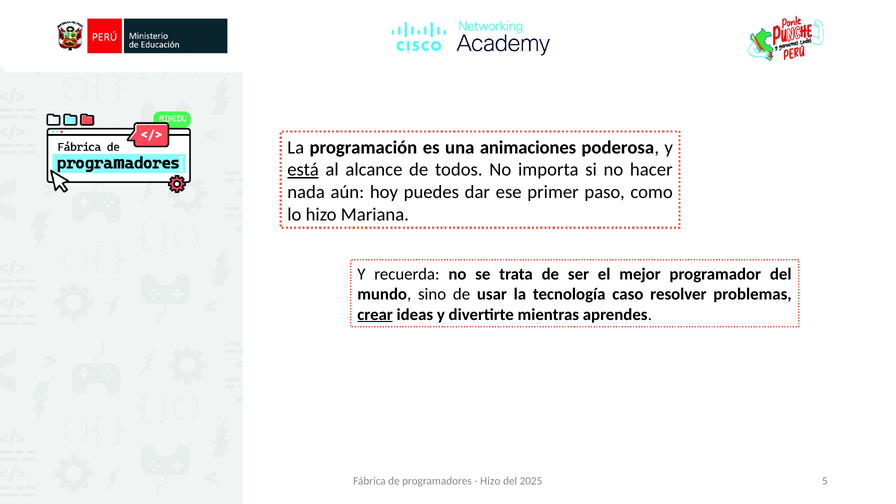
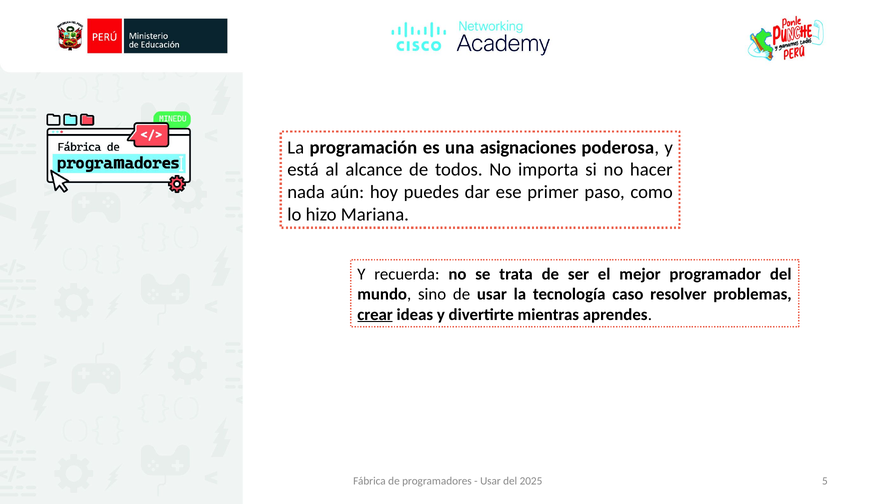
animaciones: animaciones -> asignaciones
está underline: present -> none
Hizo at (490, 481): Hizo -> Usar
